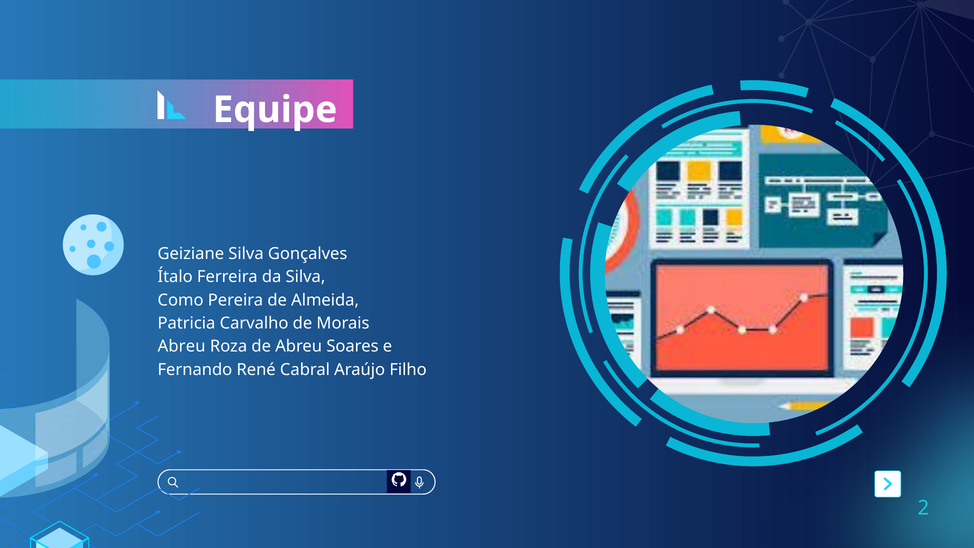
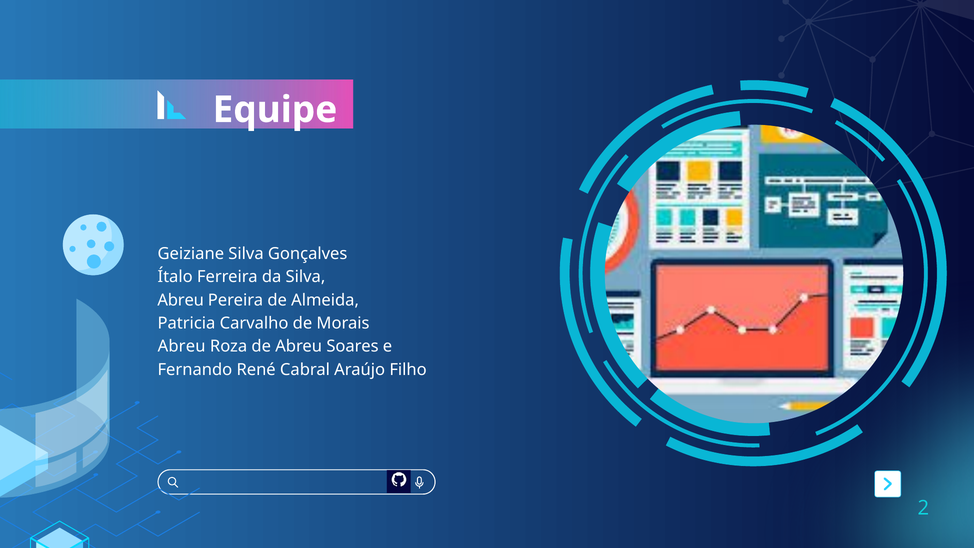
Como at (181, 300): Como -> Abreu
